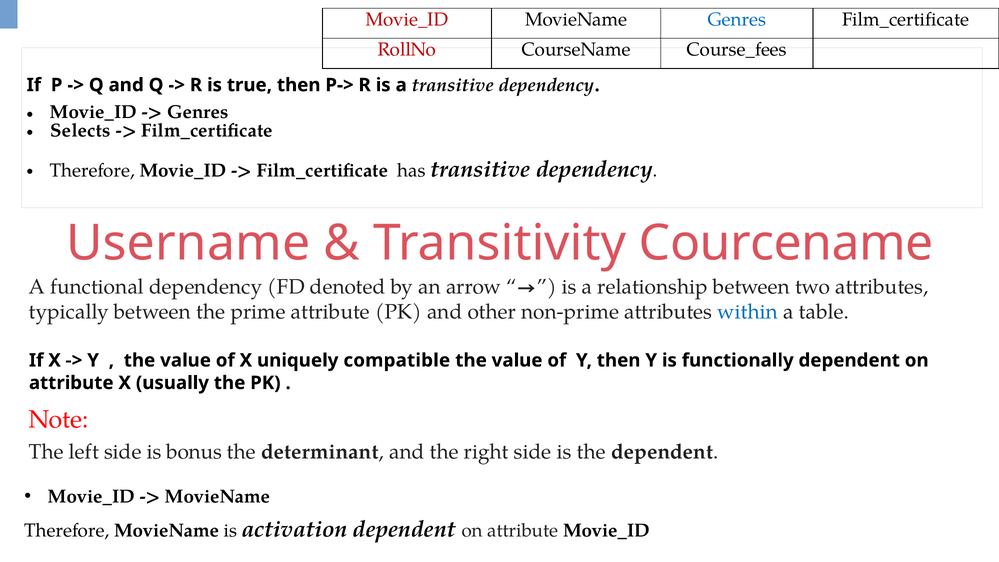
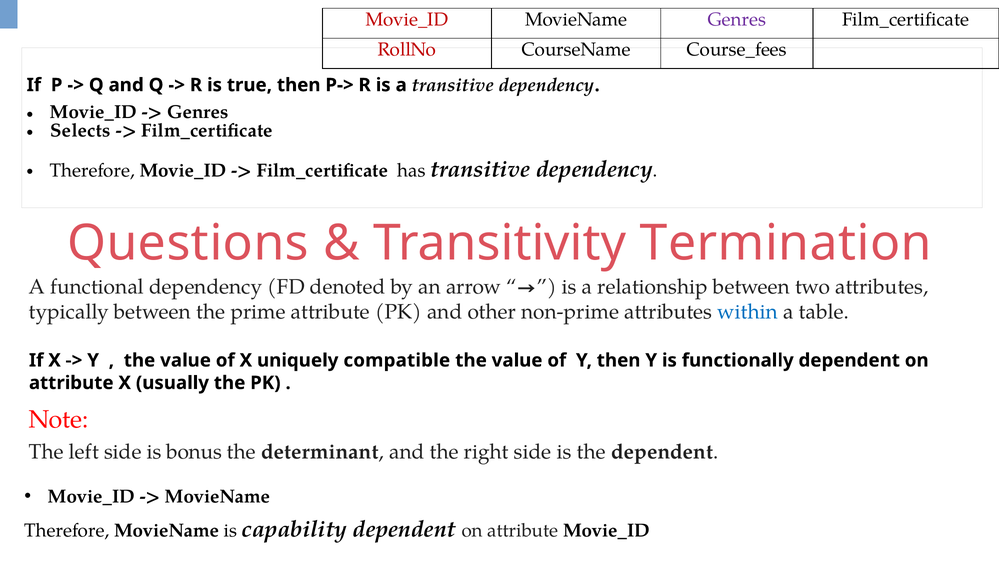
Genres at (737, 19) colour: blue -> purple
Username: Username -> Questions
Courcename: Courcename -> Termination
activation: activation -> capability
